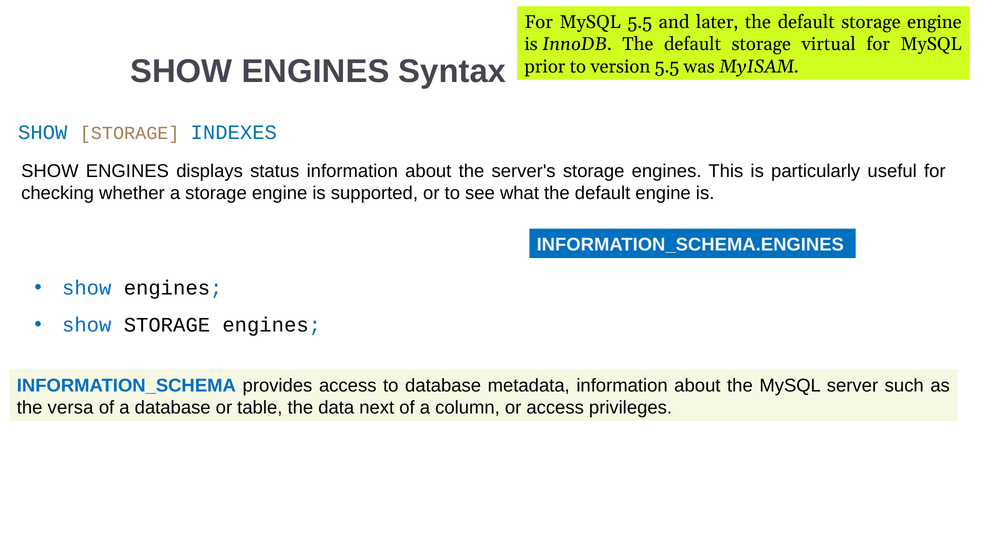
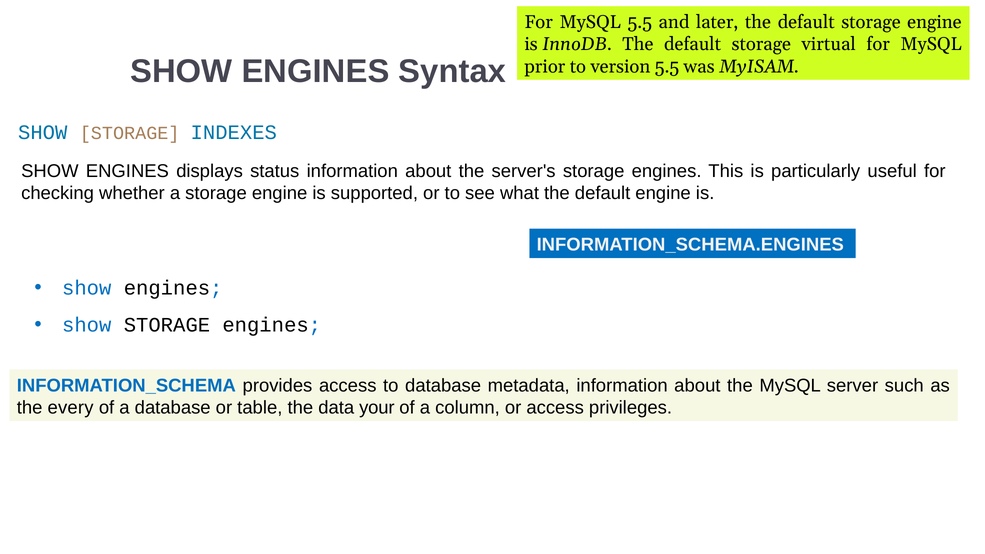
versa: versa -> every
next: next -> your
